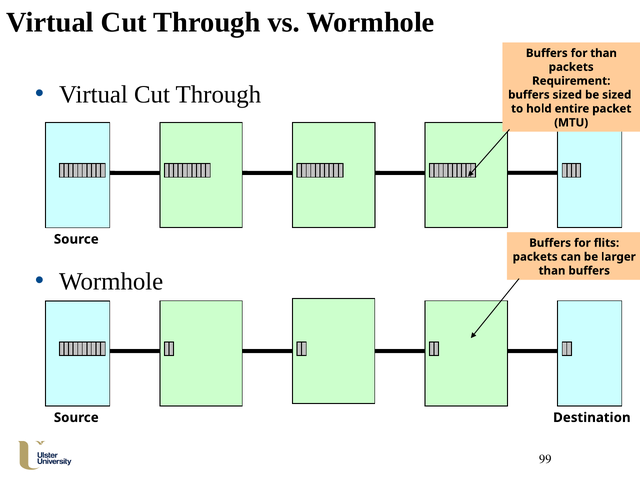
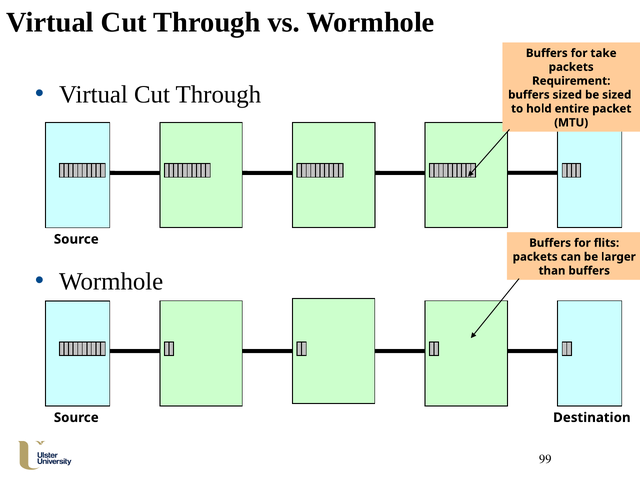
for than: than -> take
